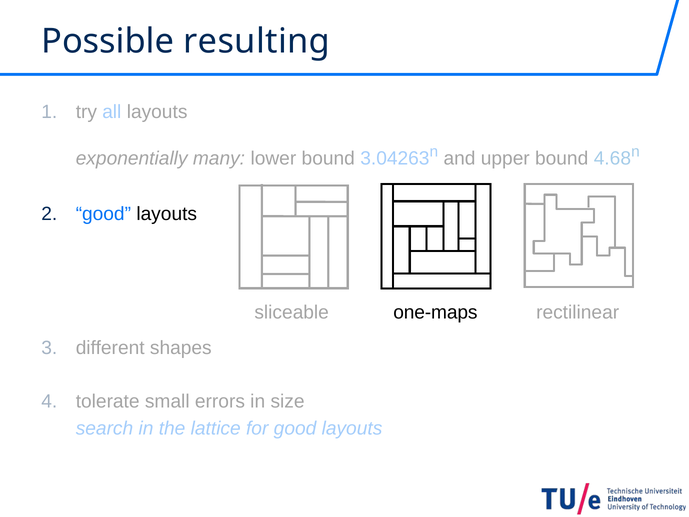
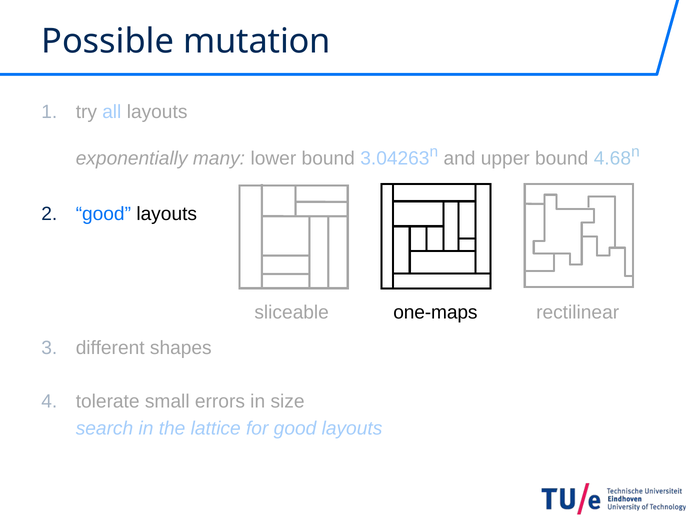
resulting: resulting -> mutation
